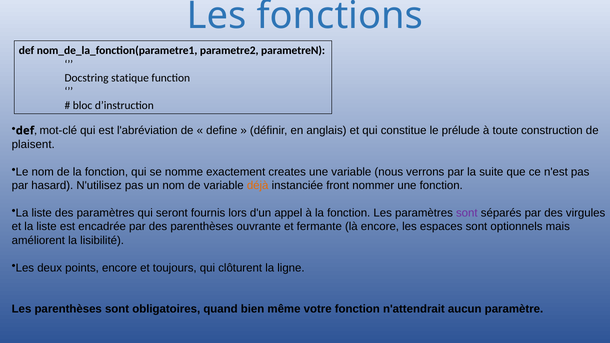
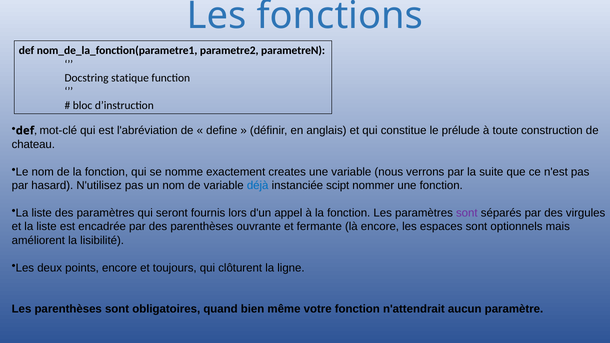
plaisent: plaisent -> chateau
déjà colour: orange -> blue
front: front -> scipt
